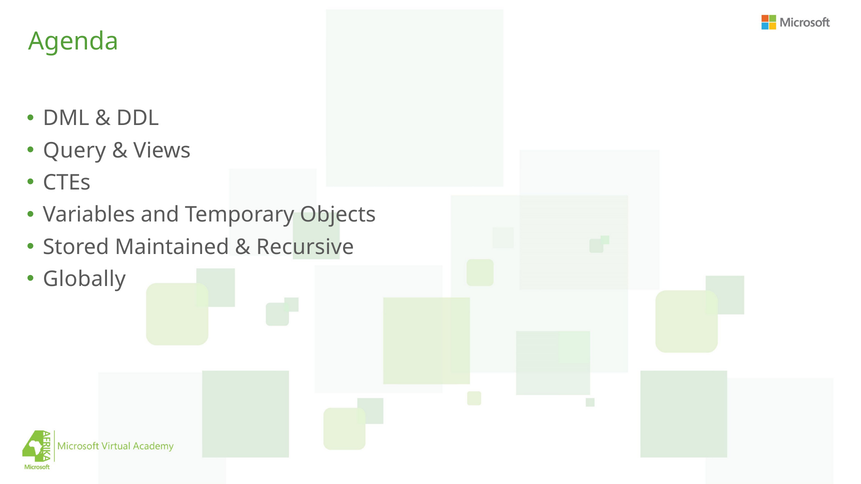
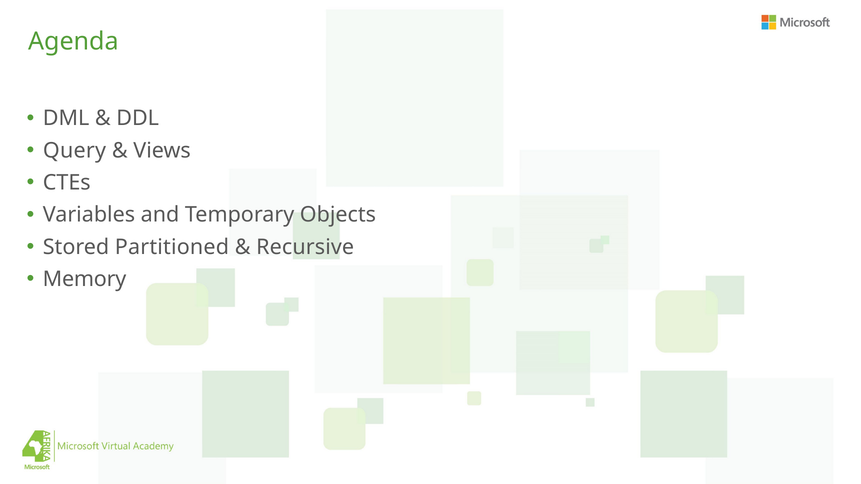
Maintained: Maintained -> Partitioned
Globally: Globally -> Memory
